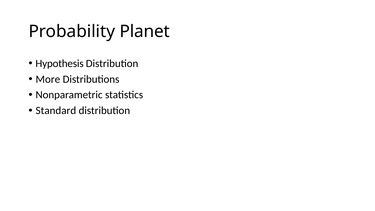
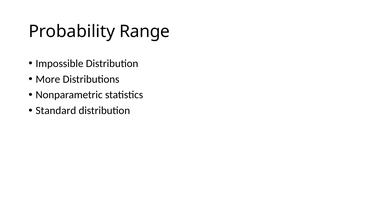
Planet: Planet -> Range
Hypothesis: Hypothesis -> Impossible
